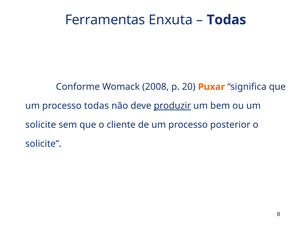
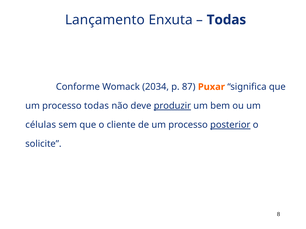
Ferramentas: Ferramentas -> Lançamento
2008: 2008 -> 2034
20: 20 -> 87
solicite at (41, 125): solicite -> células
posterior underline: none -> present
